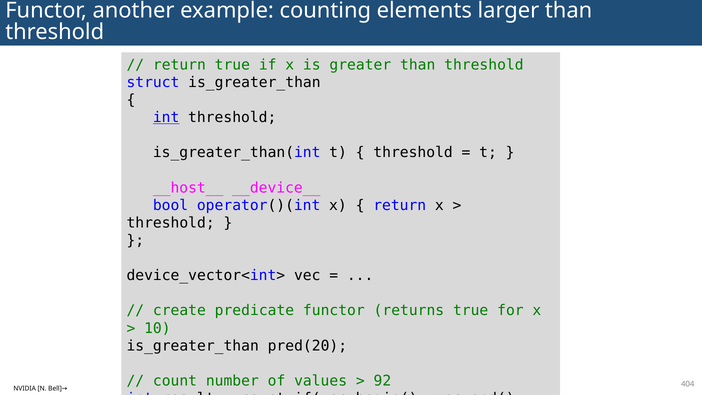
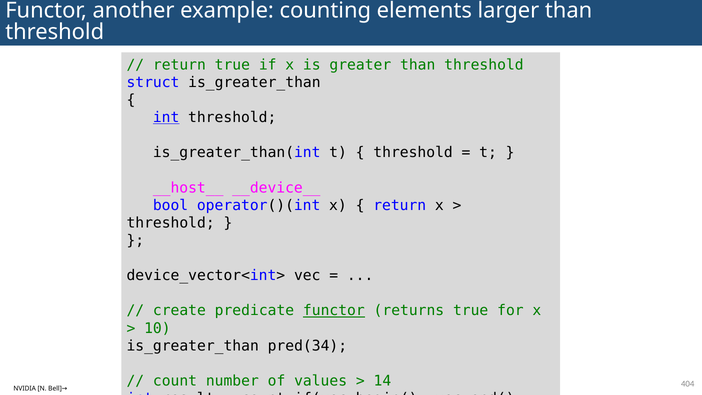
functor at (334, 311) underline: none -> present
pred(20: pred(20 -> pred(34
92: 92 -> 14
